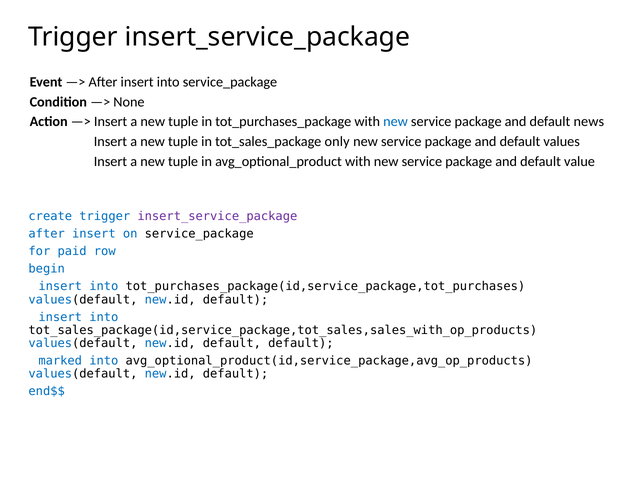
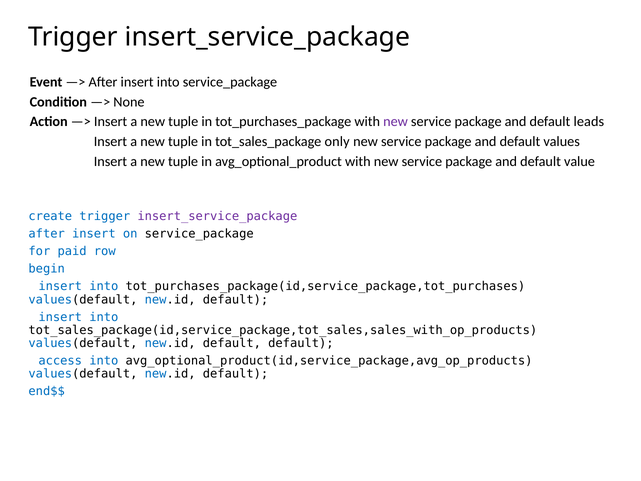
new at (396, 122) colour: blue -> purple
news: news -> leads
marked: marked -> access
